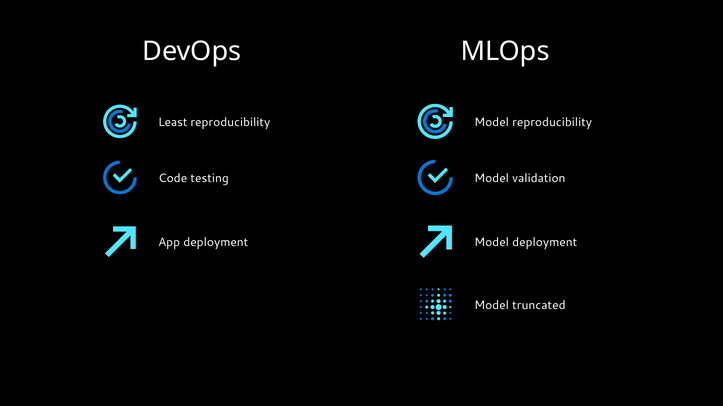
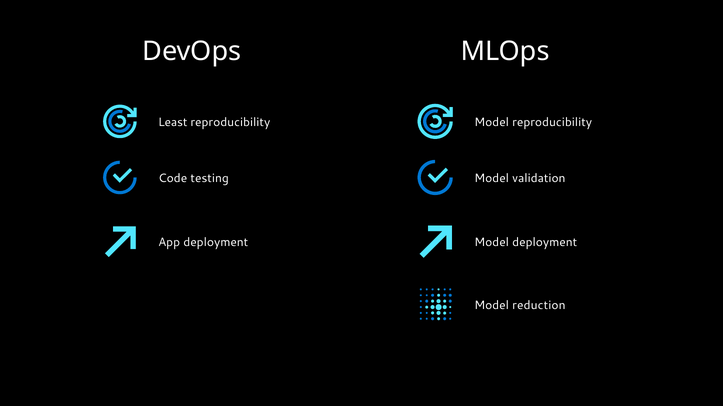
truncated: truncated -> reduction
